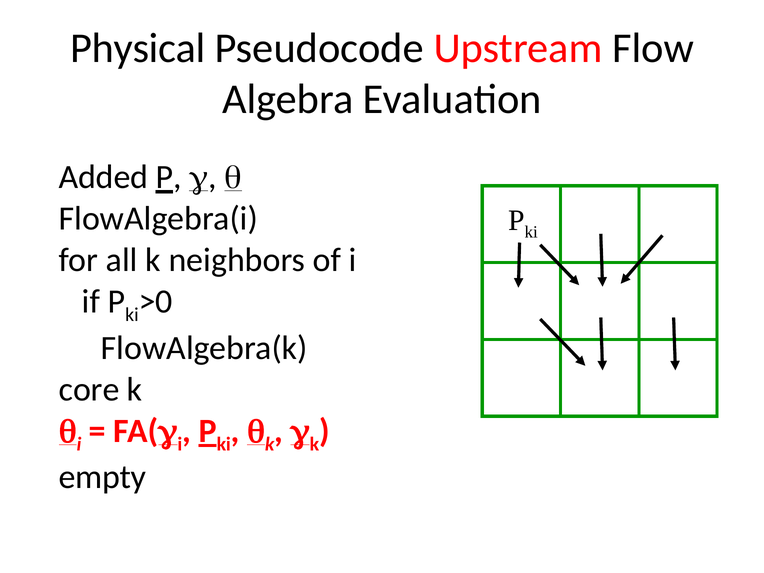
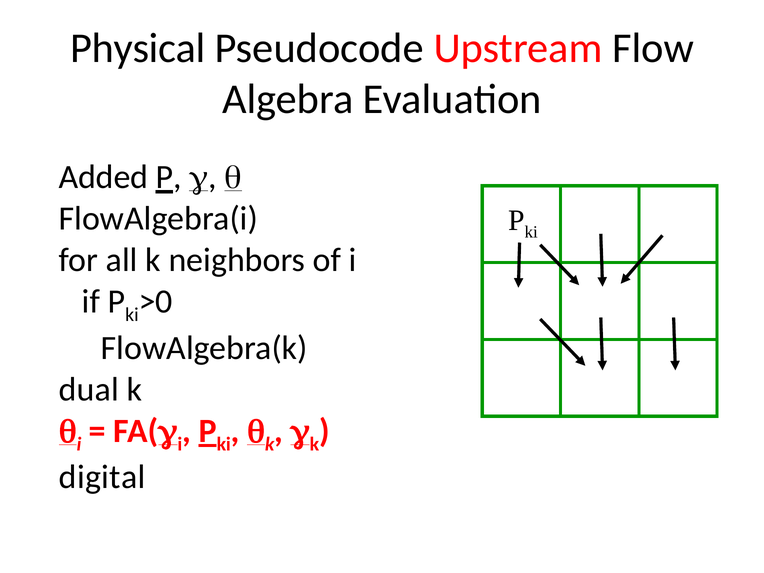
core: core -> dual
empty: empty -> digital
